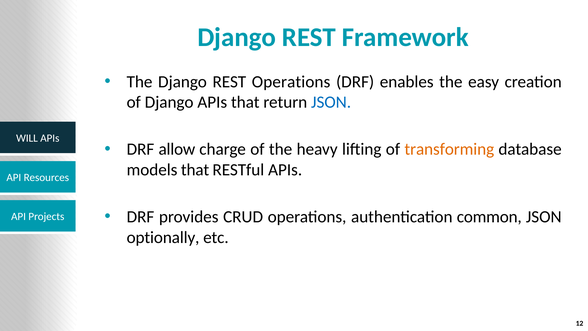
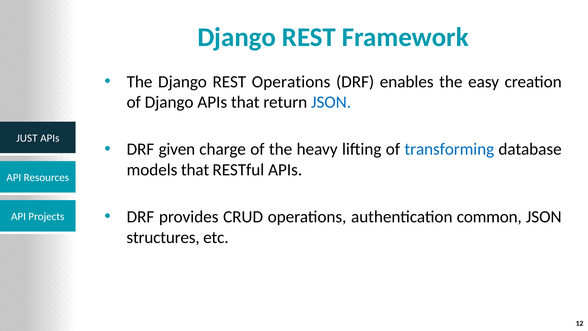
WILL: WILL -> JUST
allow: allow -> given
transforming colour: orange -> blue
optionally: optionally -> structures
